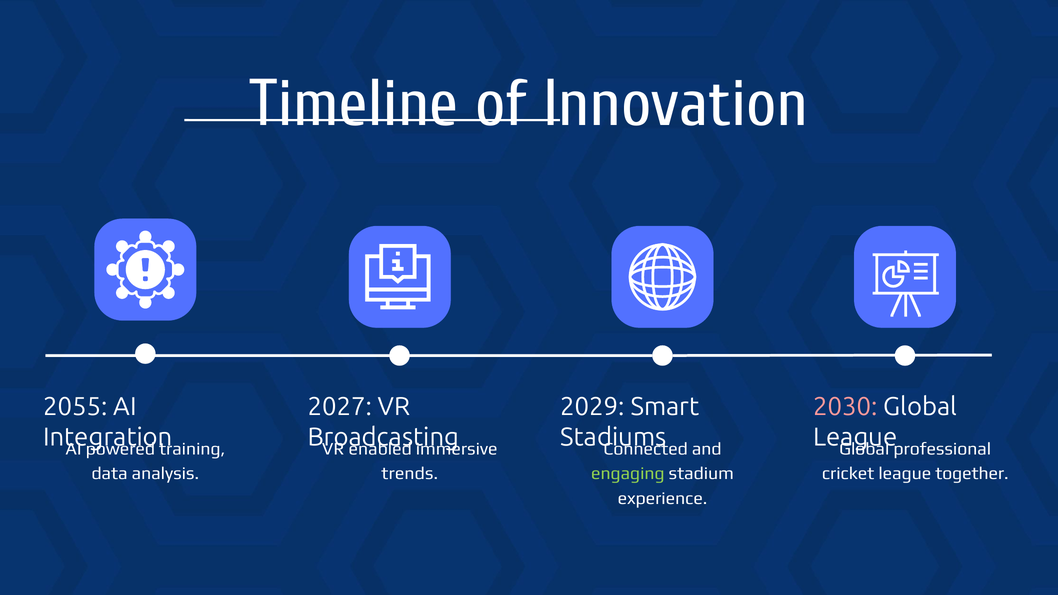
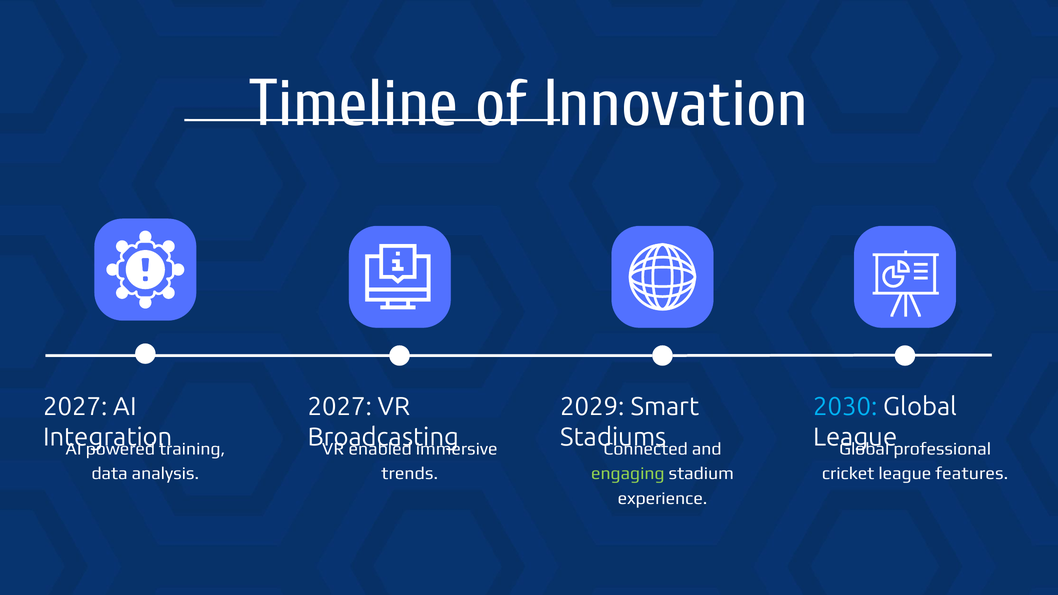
2055 at (75, 407): 2055 -> 2027
2030 colour: pink -> light blue
together: together -> features
